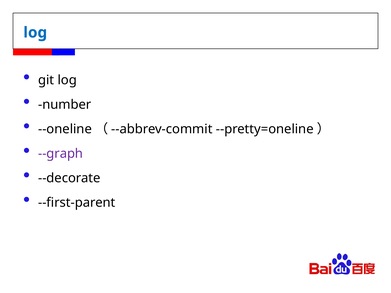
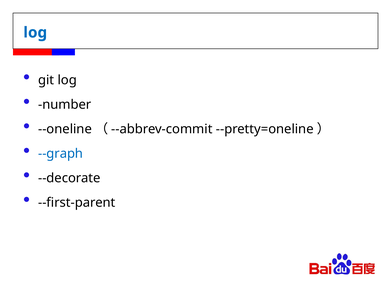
--graph colour: purple -> blue
